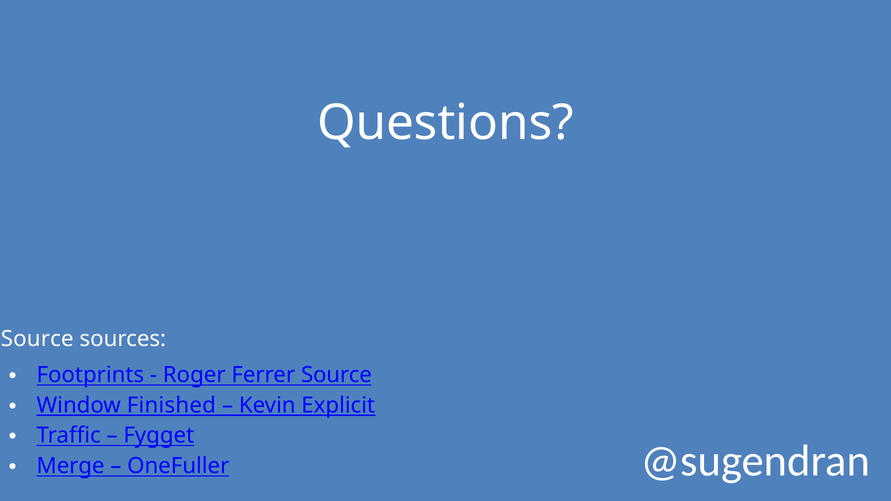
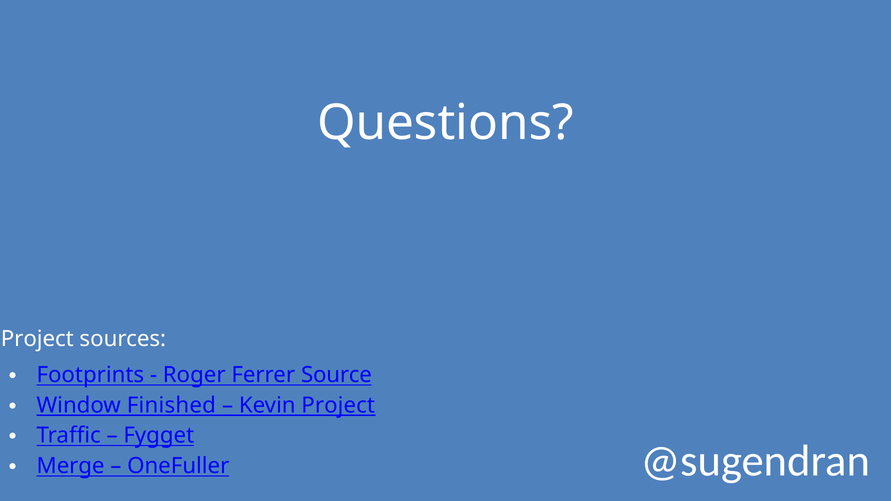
Source at (37, 339): Source -> Project
Kevin Explicit: Explicit -> Project
